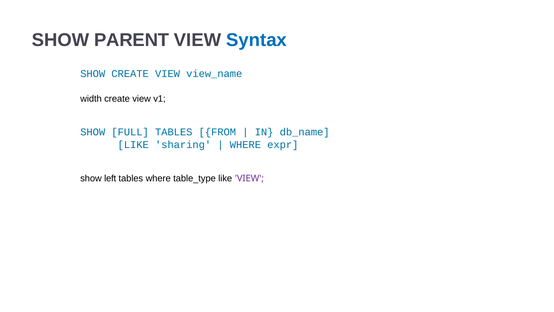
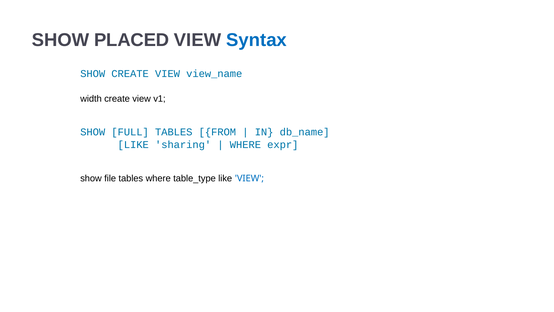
PARENT: PARENT -> PLACED
left: left -> file
VIEW at (249, 178) colour: purple -> blue
